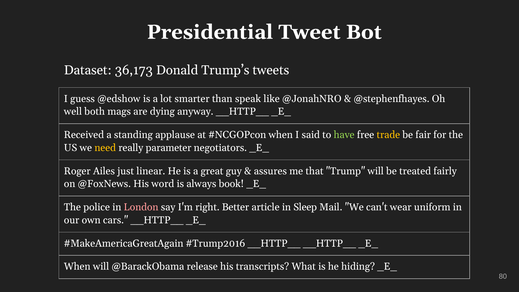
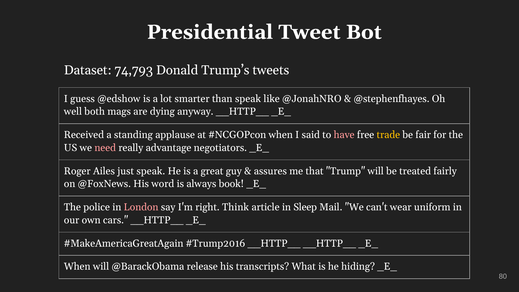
36,173: 36,173 -> 74,793
have colour: light green -> pink
need colour: yellow -> pink
parameter: parameter -> advantage
just linear: linear -> speak
Better: Better -> Think
